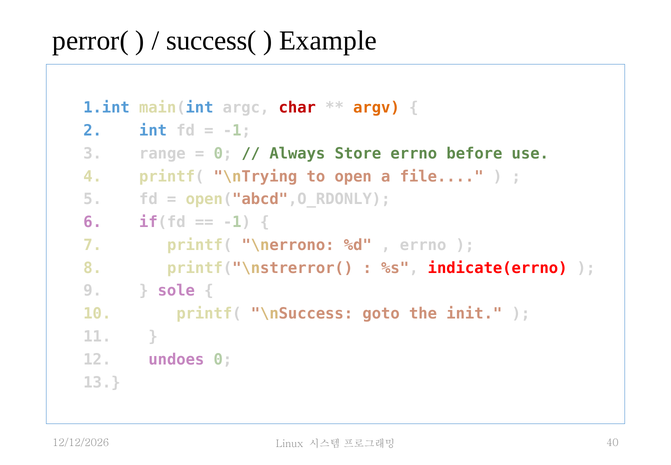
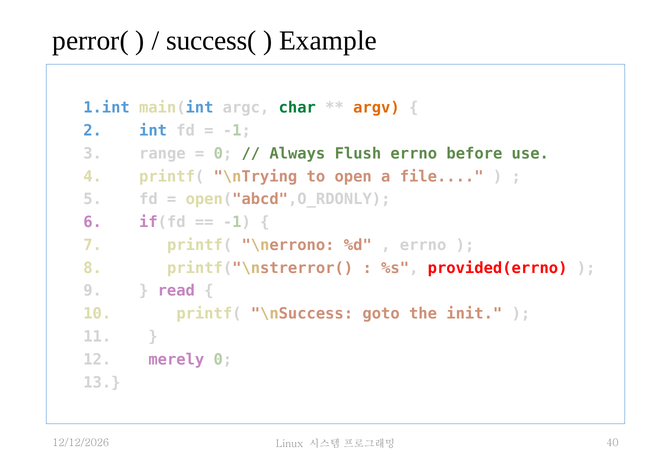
char colour: red -> green
Store: Store -> Flush
indicate(errno: indicate(errno -> provided(errno
sole: sole -> read
undoes: undoes -> merely
